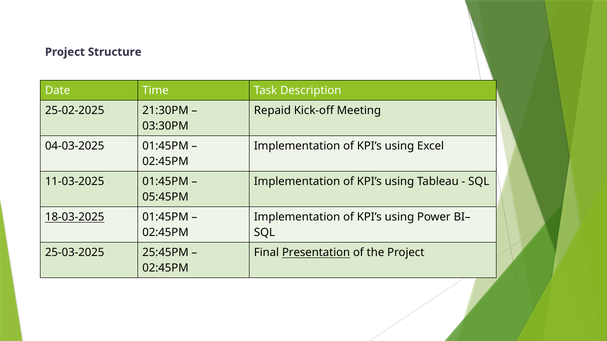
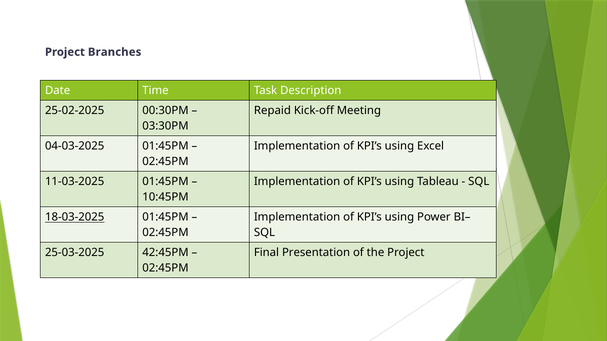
Structure: Structure -> Branches
21:30PM: 21:30PM -> 00:30PM
05:45PM: 05:45PM -> 10:45PM
25:45PM: 25:45PM -> 42:45PM
Presentation underline: present -> none
